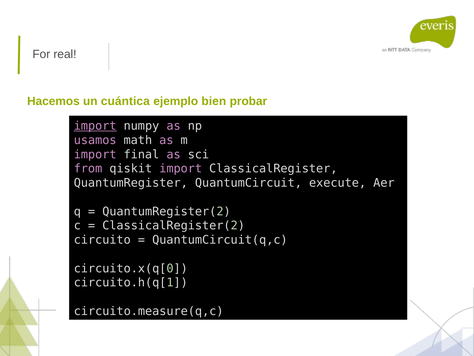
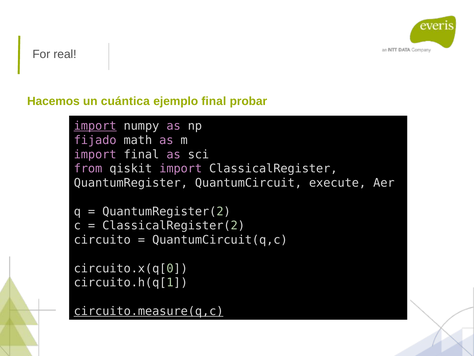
ejemplo bien: bien -> final
usamos: usamos -> fijado
circuito.measure(q,c underline: none -> present
